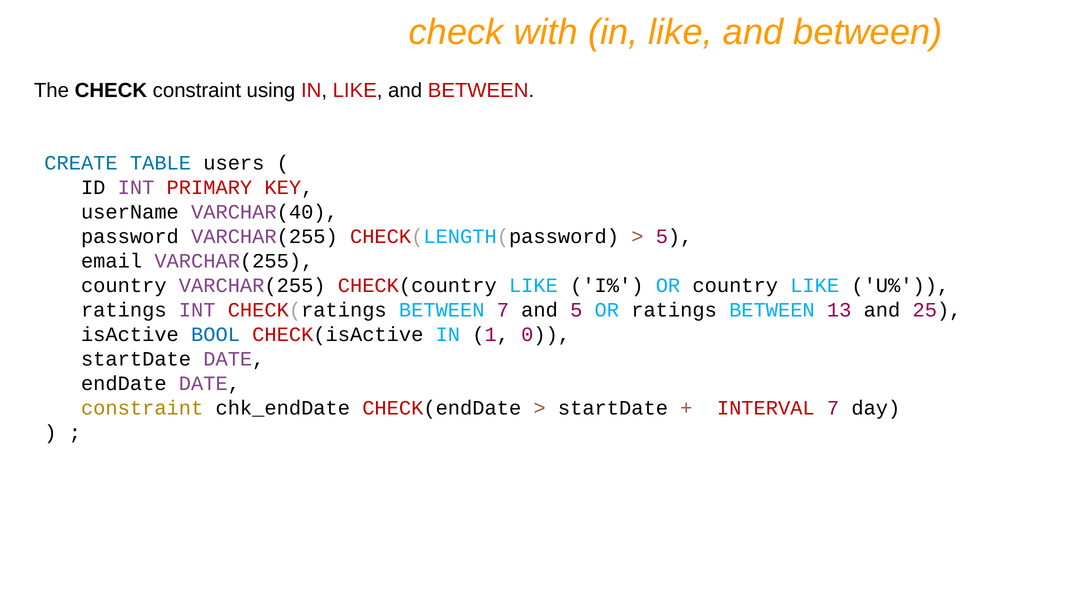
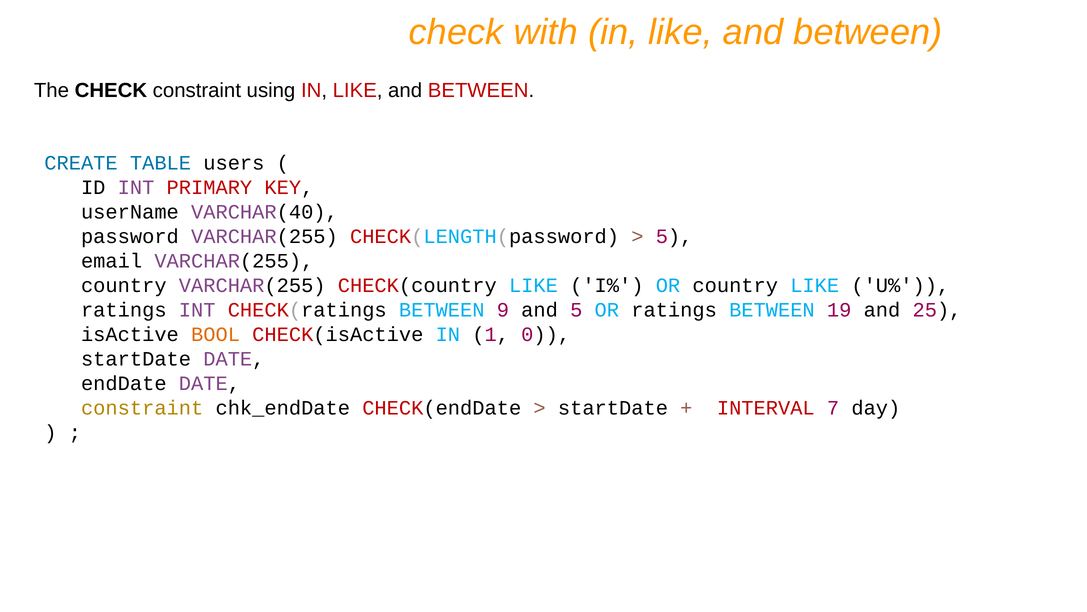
BETWEEN 7: 7 -> 9
13: 13 -> 19
BOOL colour: blue -> orange
